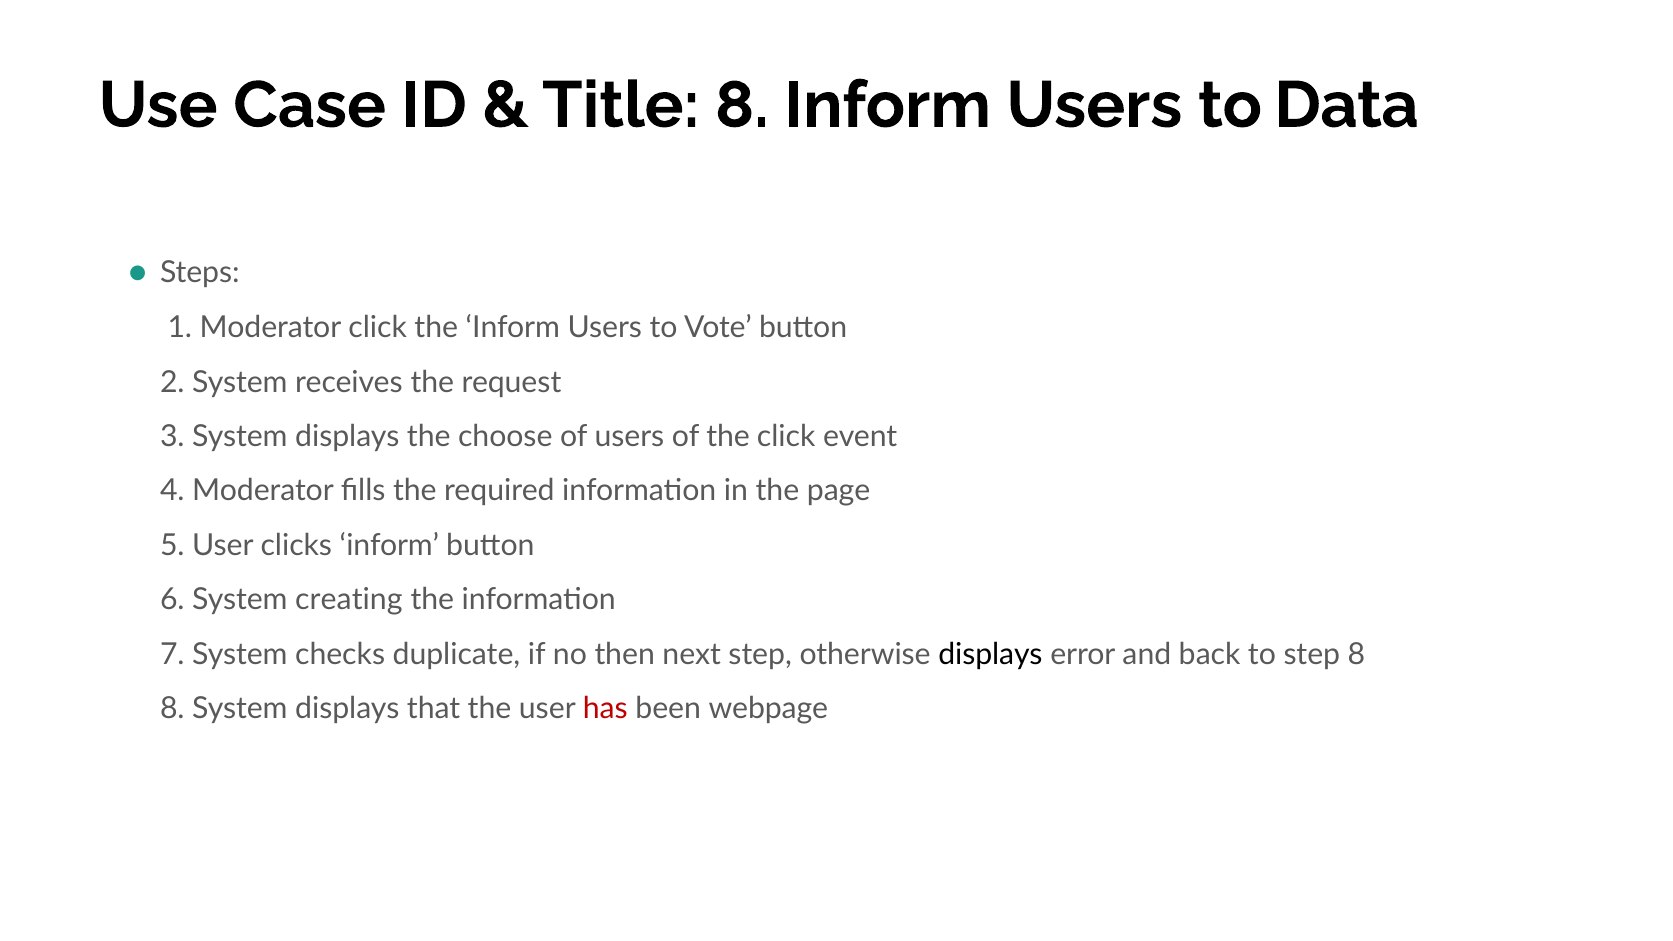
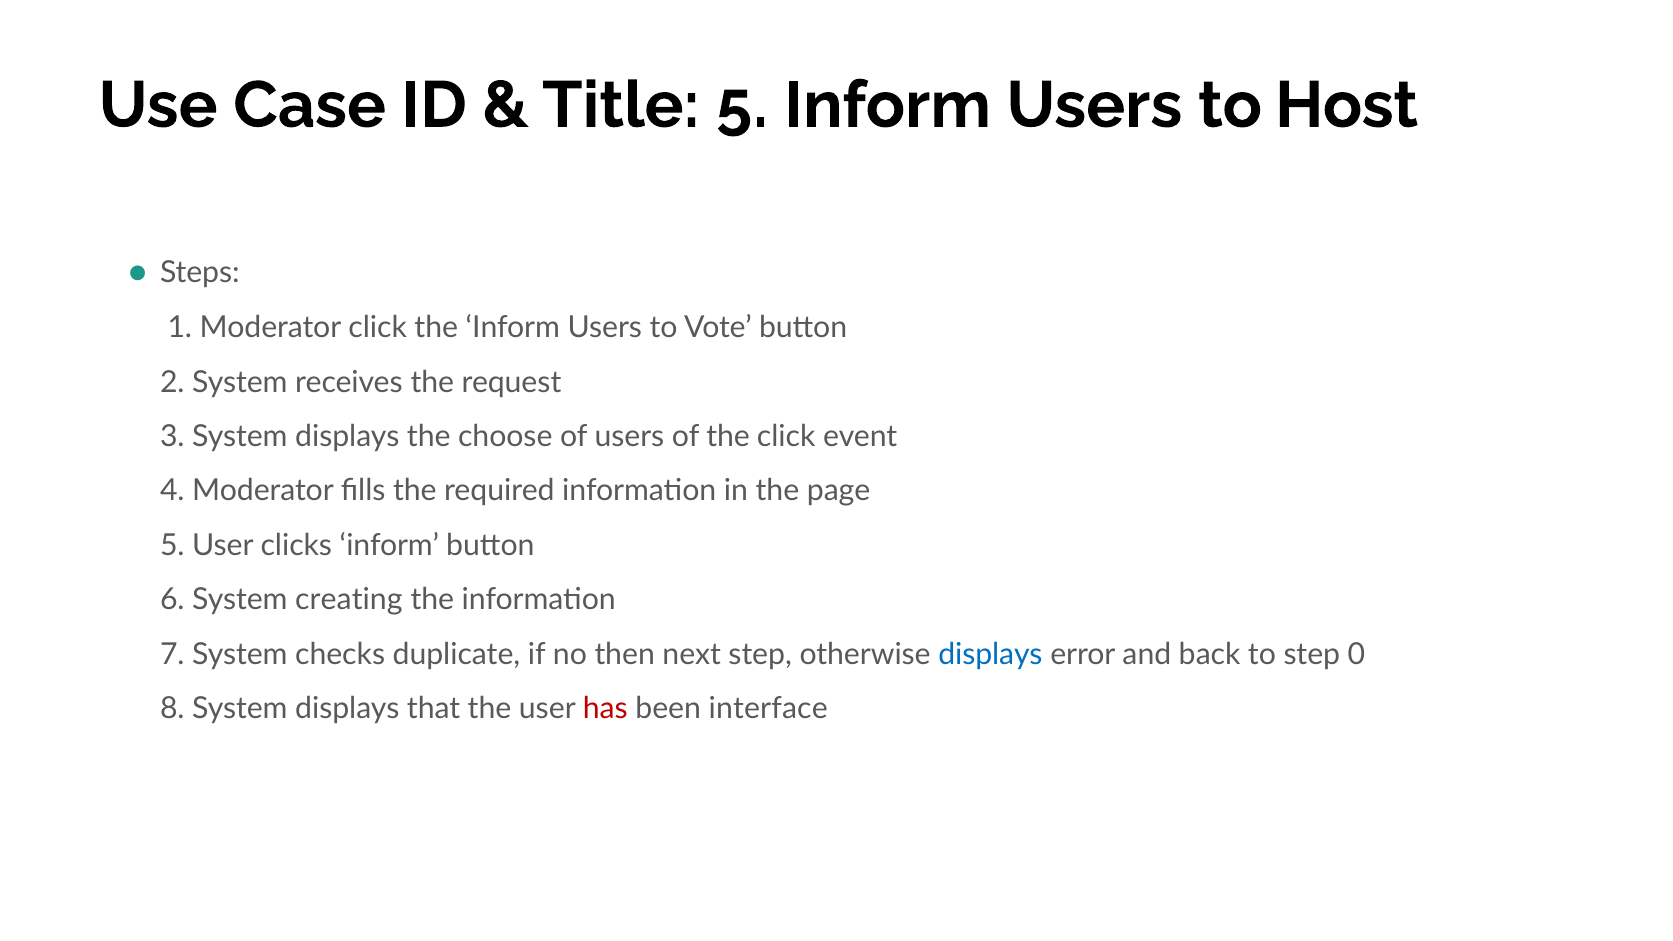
Title 8: 8 -> 5
Data: Data -> Host
displays at (990, 654) colour: black -> blue
step 8: 8 -> 0
webpage: webpage -> interface
